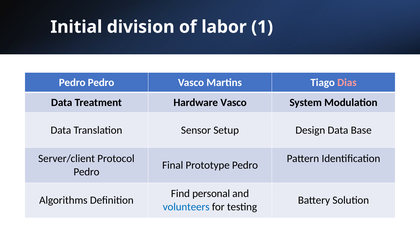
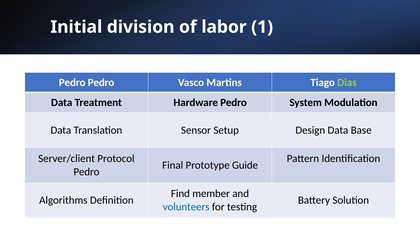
Dias colour: pink -> light green
Hardware Vasco: Vasco -> Pedro
Prototype Pedro: Pedro -> Guide
personal: personal -> member
